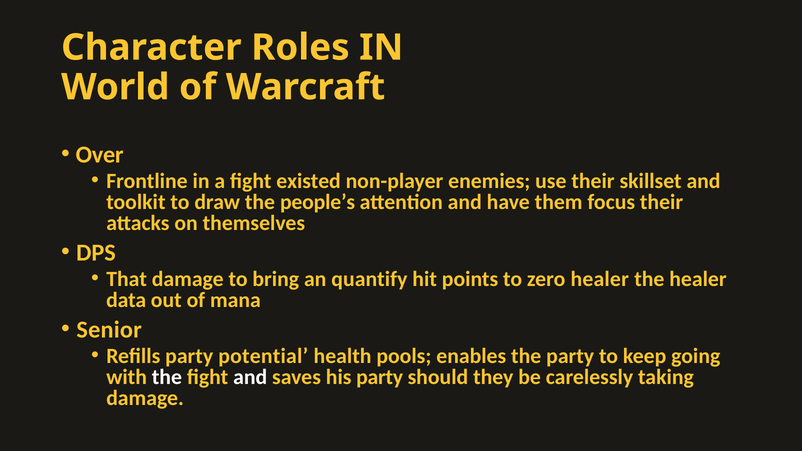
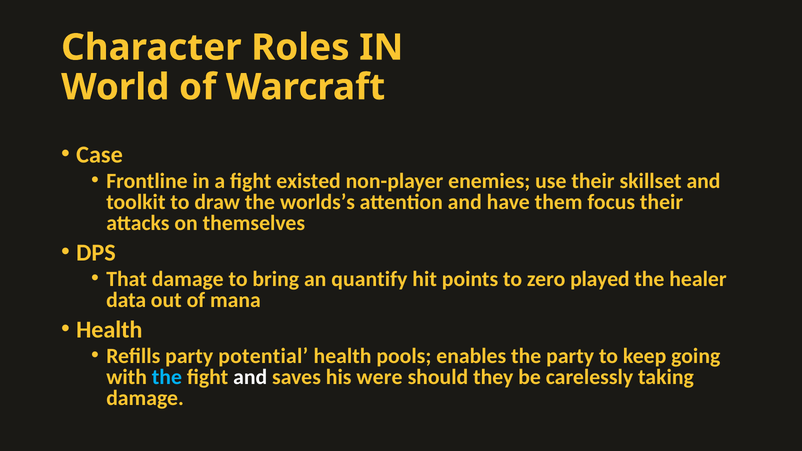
Over: Over -> Case
people’s: people’s -> worlds’s
zero healer: healer -> played
Senior at (109, 330): Senior -> Health
the at (167, 377) colour: white -> light blue
his party: party -> were
